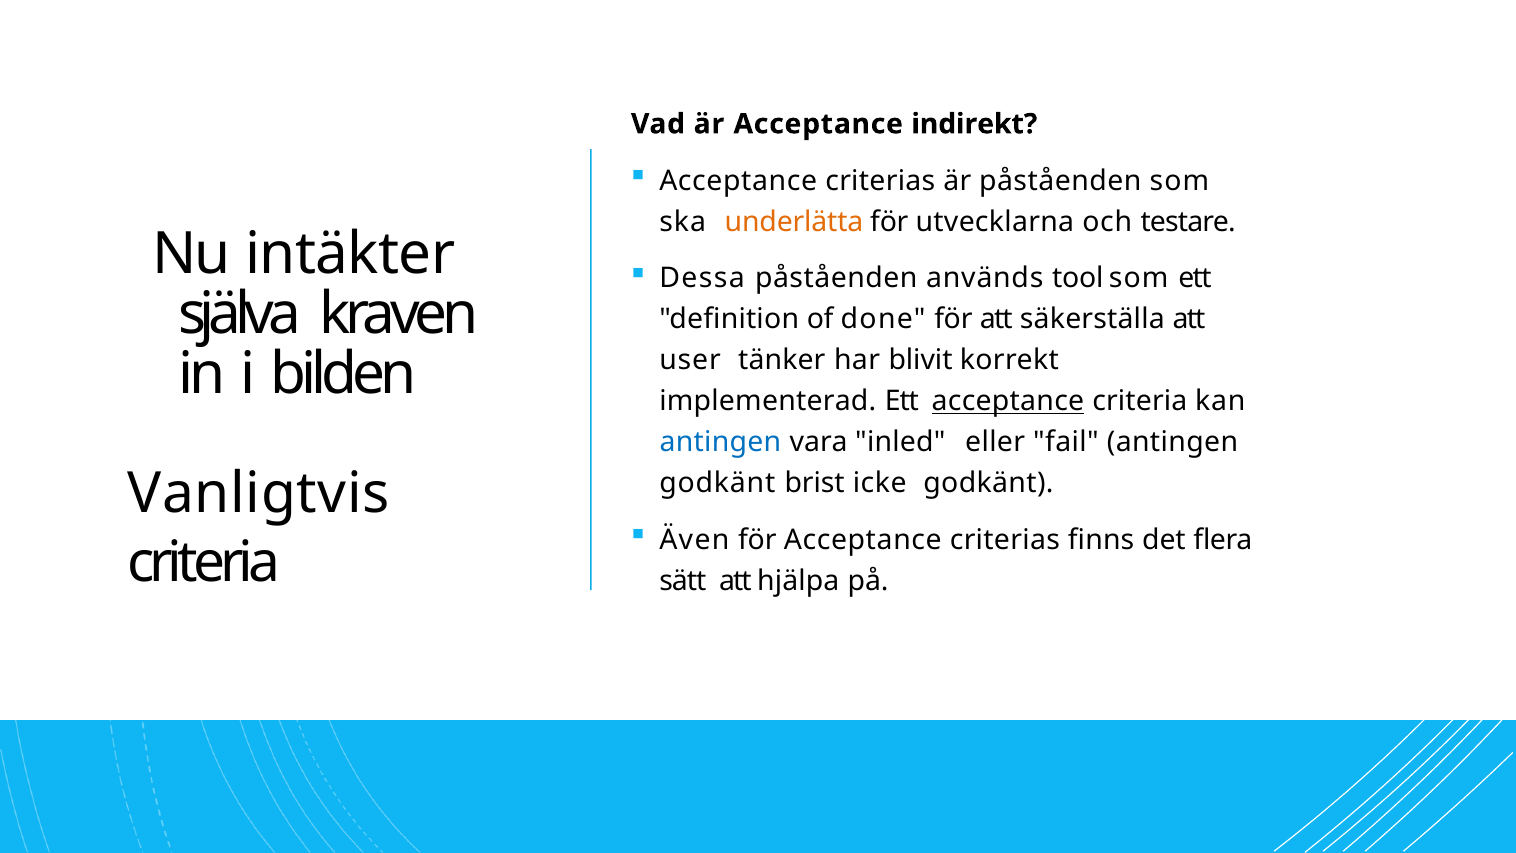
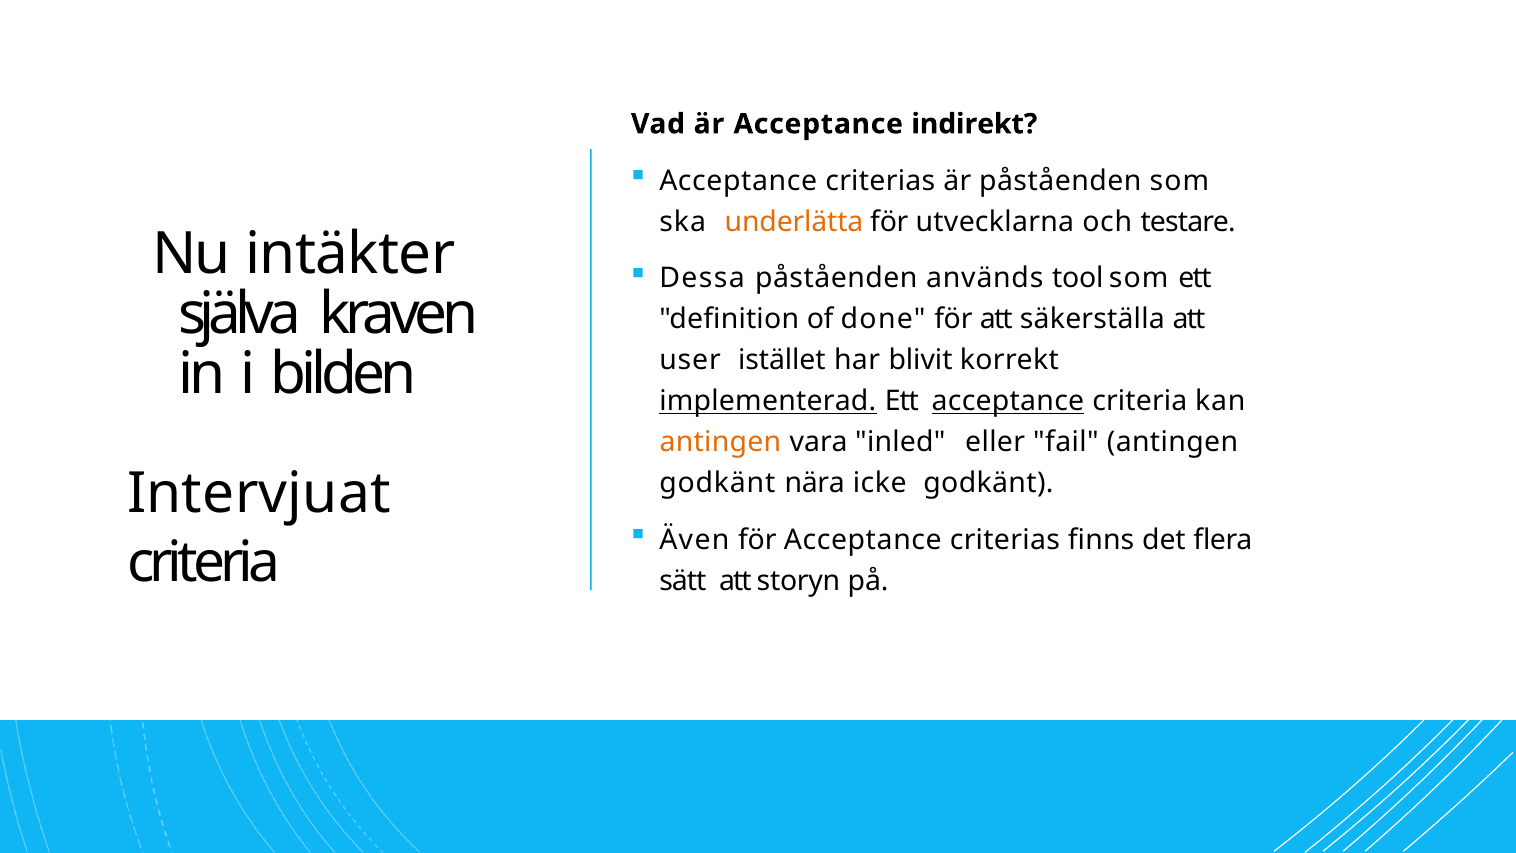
tänker: tänker -> istället
implementerad underline: none -> present
antingen at (720, 442) colour: blue -> orange
brist: brist -> nära
Vanligtvis: Vanligtvis -> Intervjuat
hjälpa: hjälpa -> storyn
